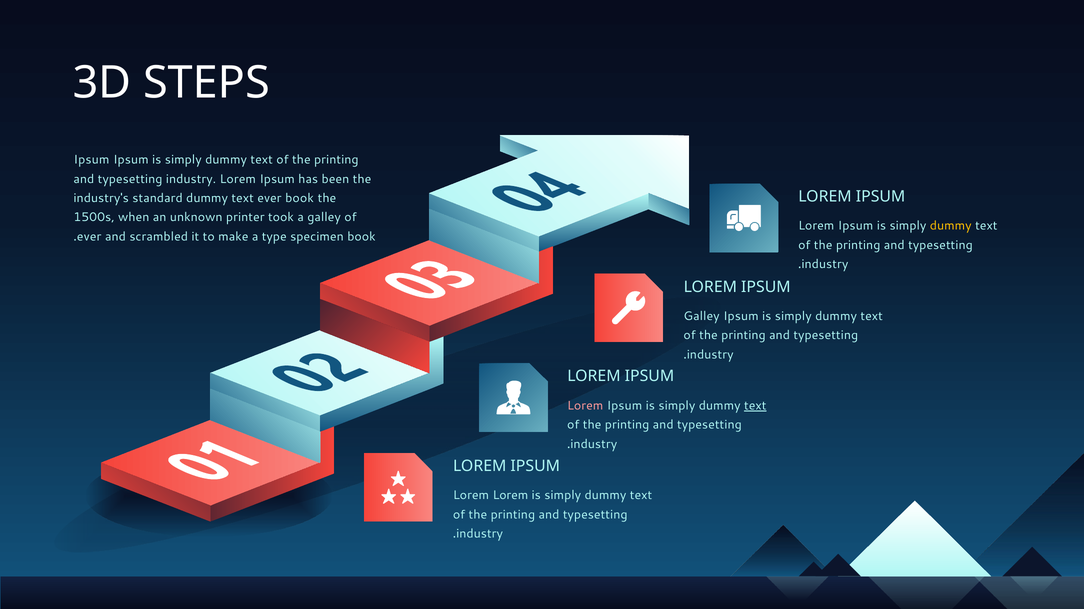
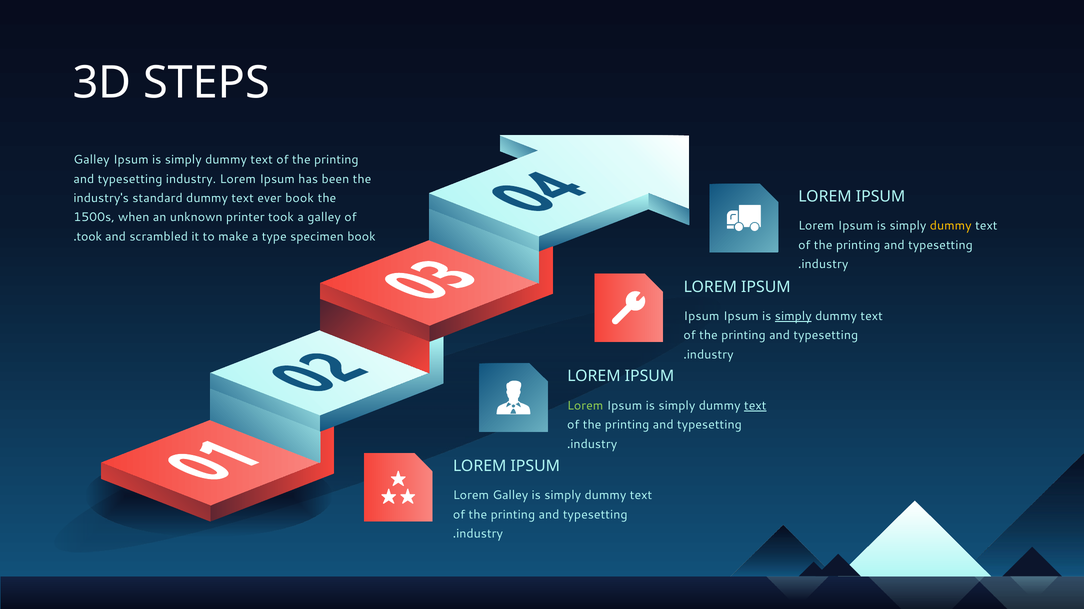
Ipsum at (92, 160): Ipsum -> Galley
ever at (89, 237): ever -> took
Galley at (702, 317): Galley -> Ipsum
simply at (793, 317) underline: none -> present
Lorem at (585, 406) colour: pink -> light green
Lorem Lorem: Lorem -> Galley
